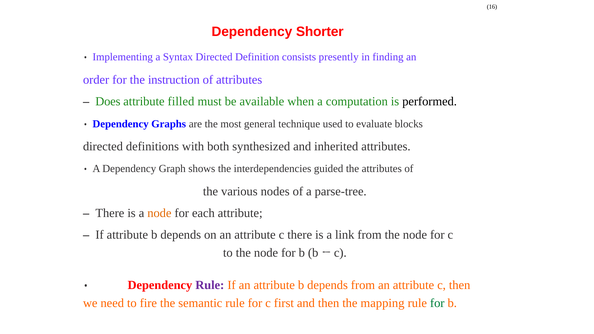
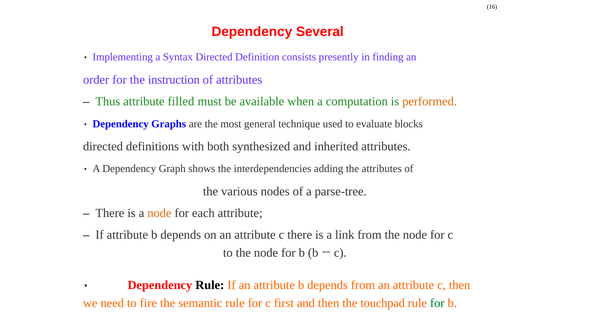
Shorter: Shorter -> Several
Does: Does -> Thus
performed colour: black -> orange
guided: guided -> adding
Rule at (210, 285) colour: purple -> black
mapping: mapping -> touchpad
